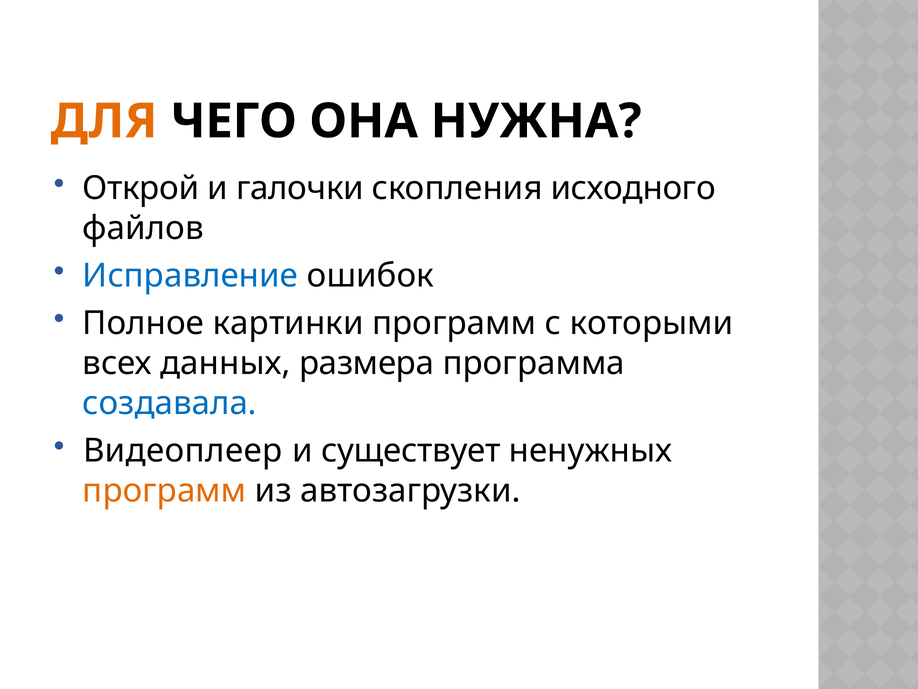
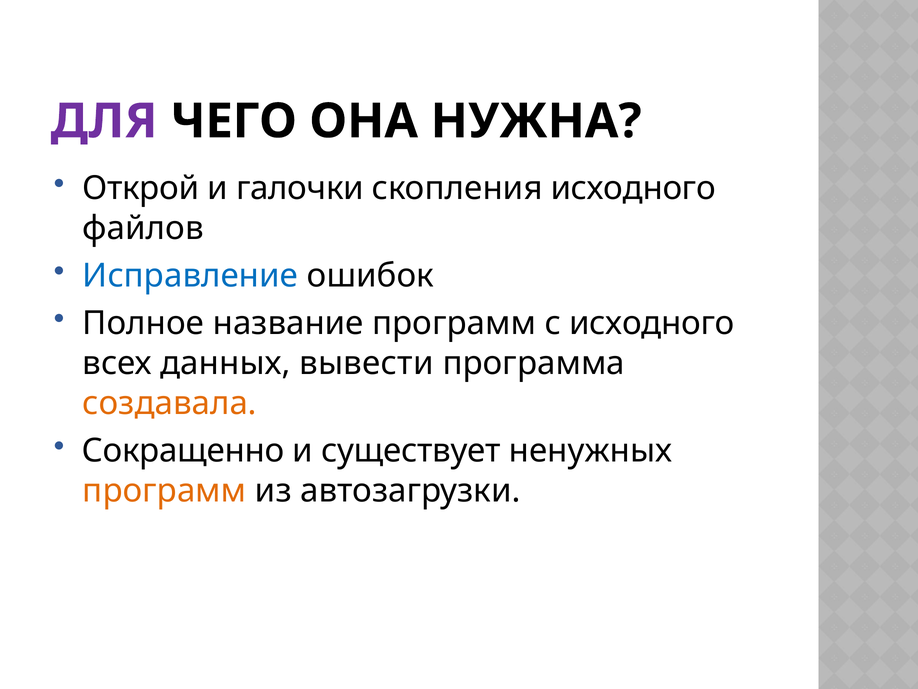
ДЛЯ colour: orange -> purple
картинки: картинки -> название
с которыми: которыми -> исходного
размера: размера -> вывести
создавала colour: blue -> orange
Видеоплеер: Видеоплеер -> Сокращенно
